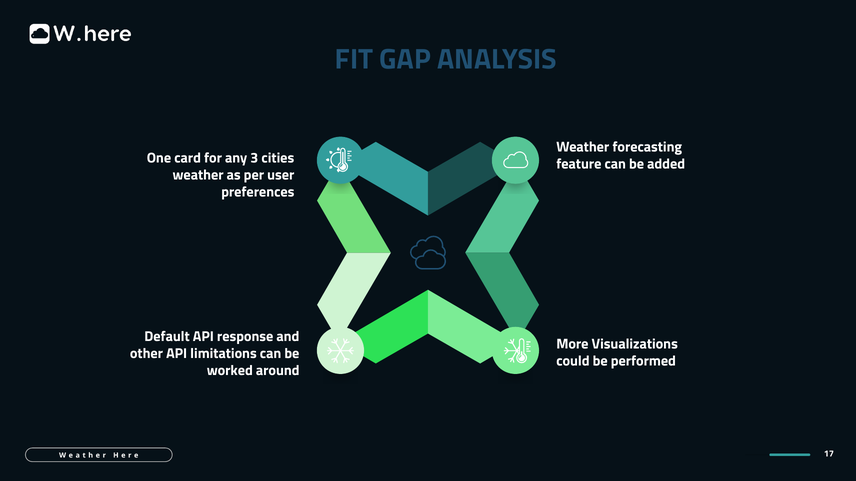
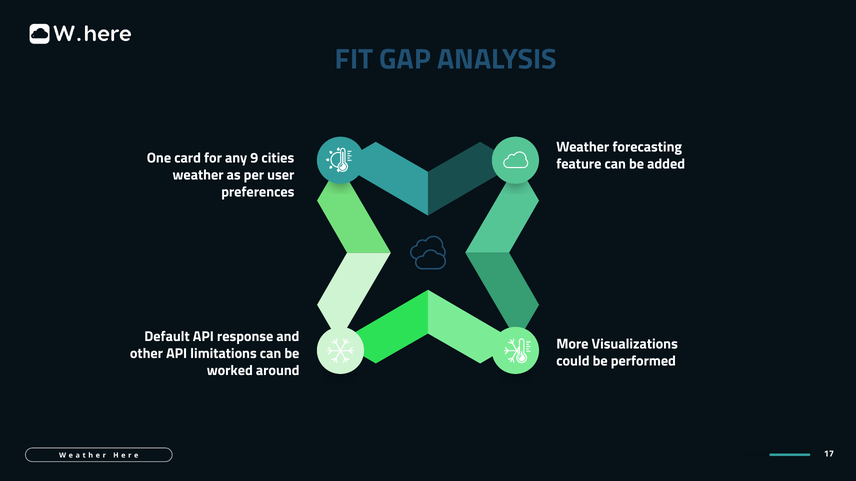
3: 3 -> 9
